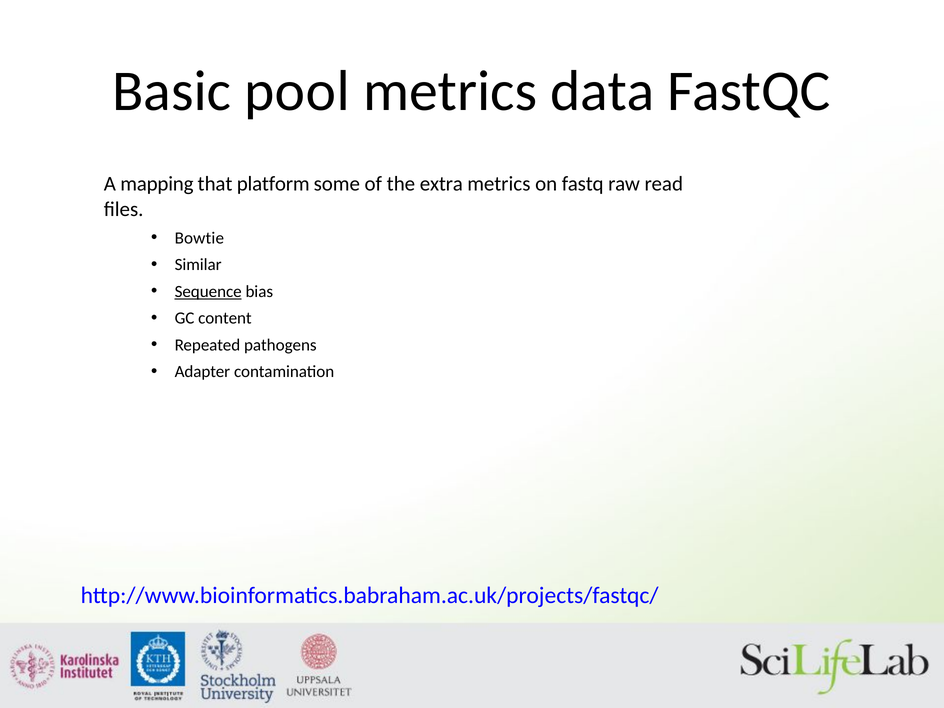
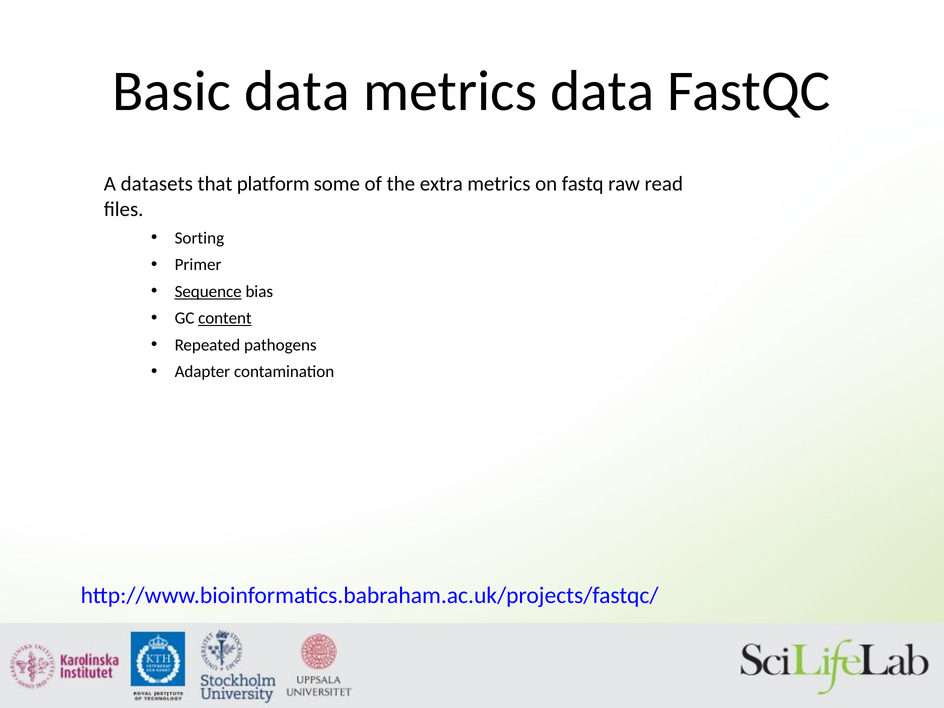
Basic pool: pool -> data
mapping: mapping -> datasets
Bowtie: Bowtie -> Sorting
Similar: Similar -> Primer
content underline: none -> present
